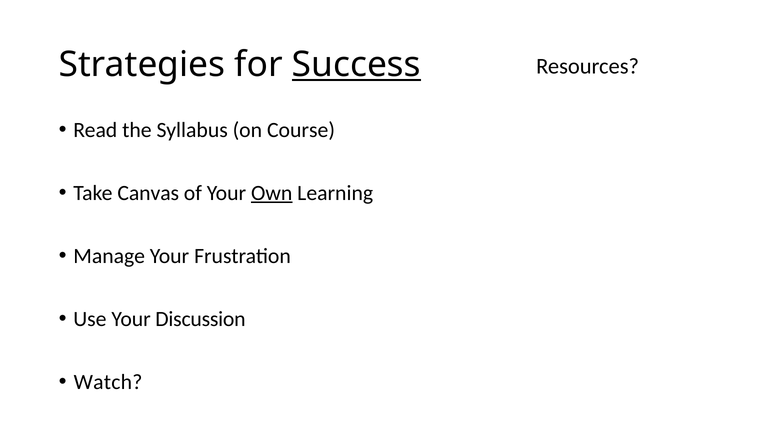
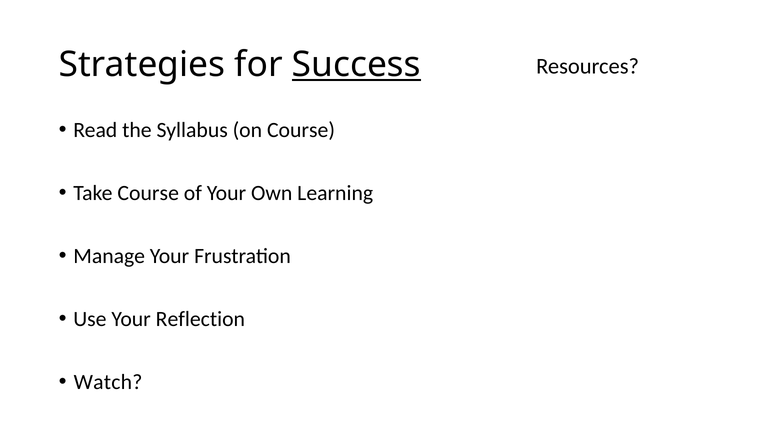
Take Canvas: Canvas -> Course
Own underline: present -> none
Discussion: Discussion -> Reflection
